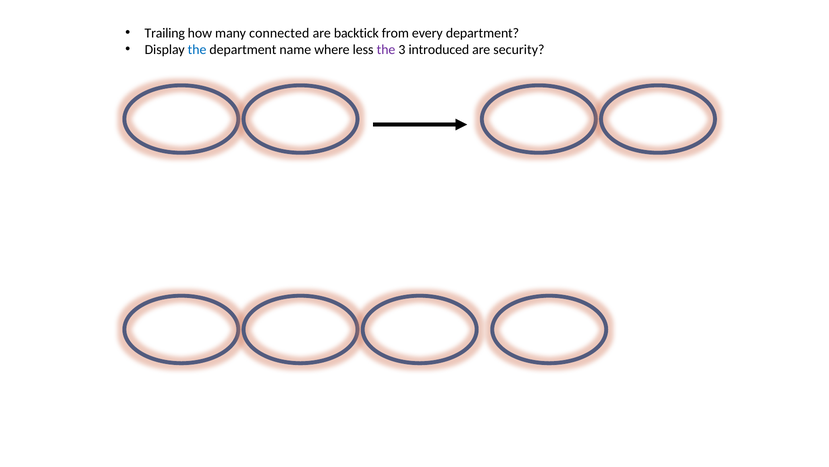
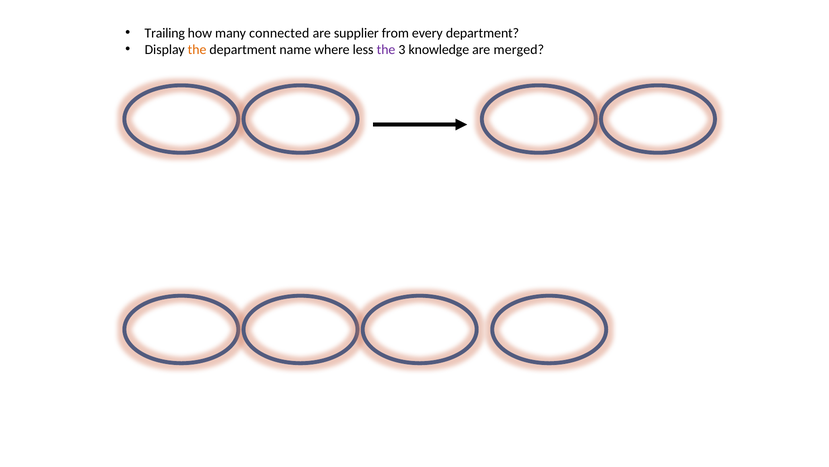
backtick: backtick -> supplier
the at (197, 50) colour: blue -> orange
introduced: introduced -> knowledge
security: security -> merged
